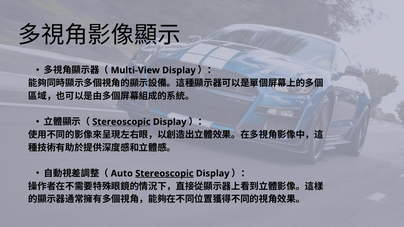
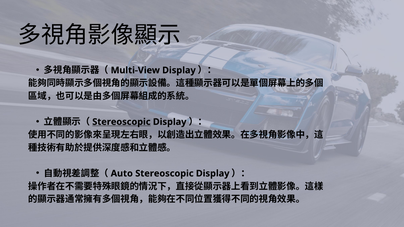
Stereoscopic at (164, 174) underline: present -> none
